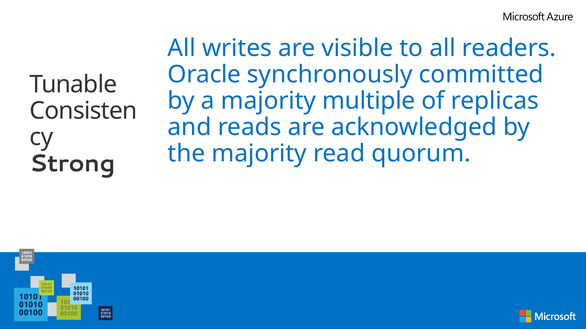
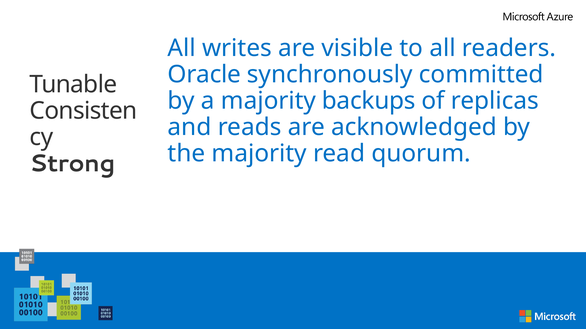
multiple: multiple -> backups
